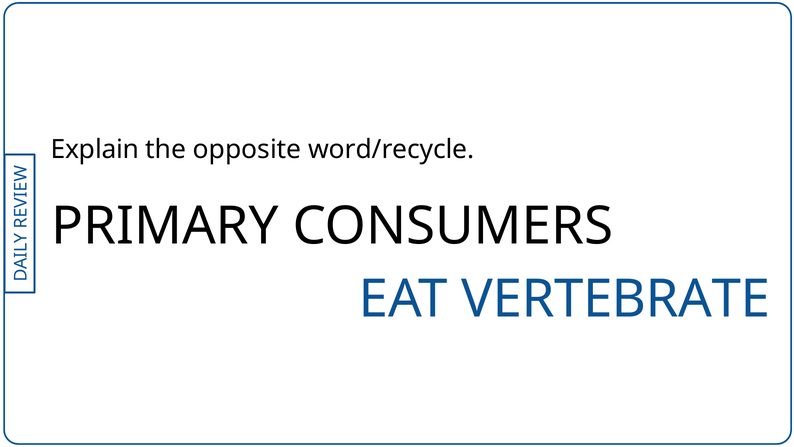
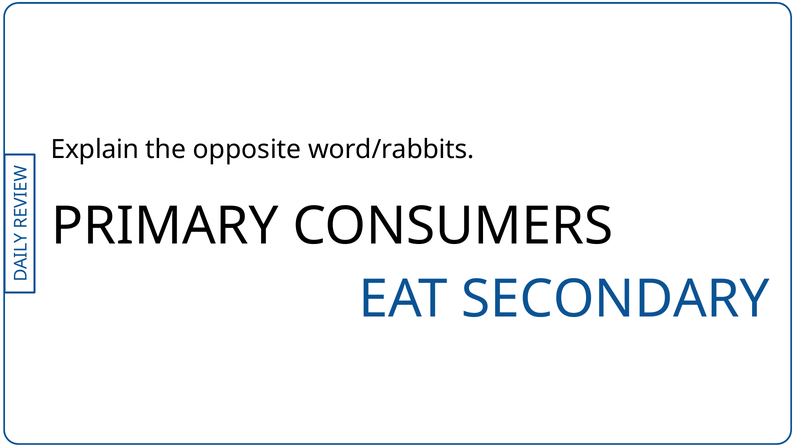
word/recycle: word/recycle -> word/rabbits
VERTEBRATE: VERTEBRATE -> SECONDARY
